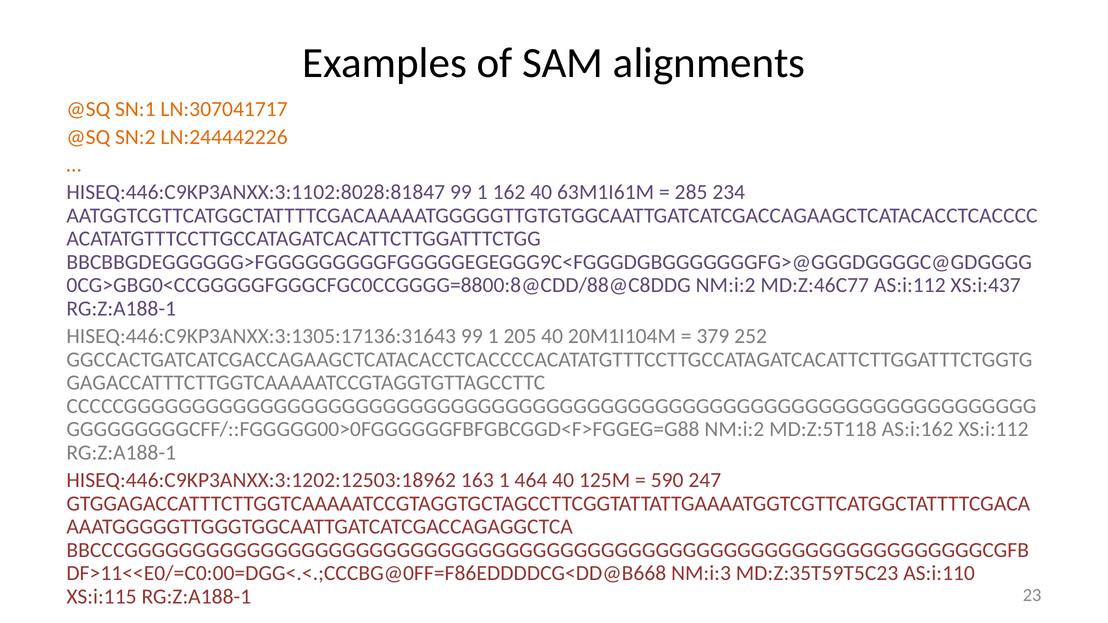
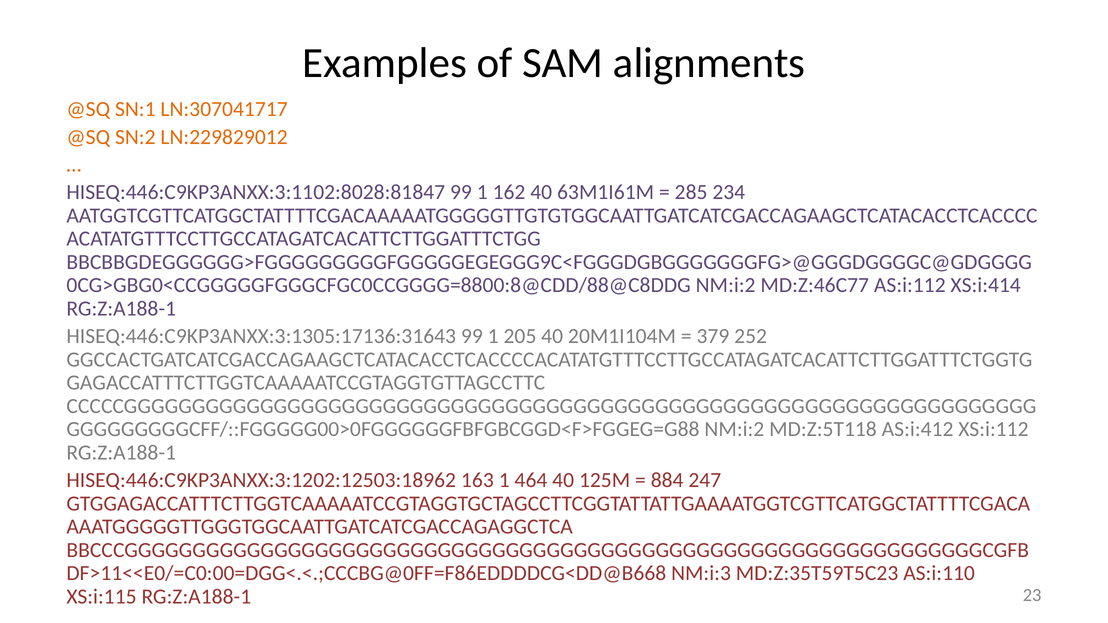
LN:244442226: LN:244442226 -> LN:229829012
XS:i:437: XS:i:437 -> XS:i:414
AS:i:162: AS:i:162 -> AS:i:412
590: 590 -> 884
